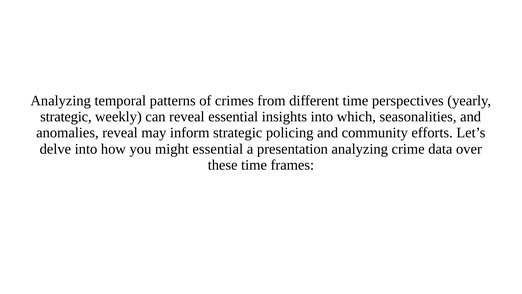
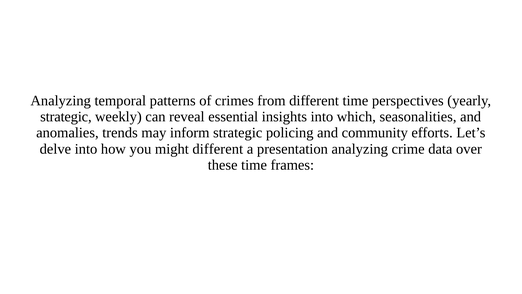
anomalies reveal: reveal -> trends
might essential: essential -> different
